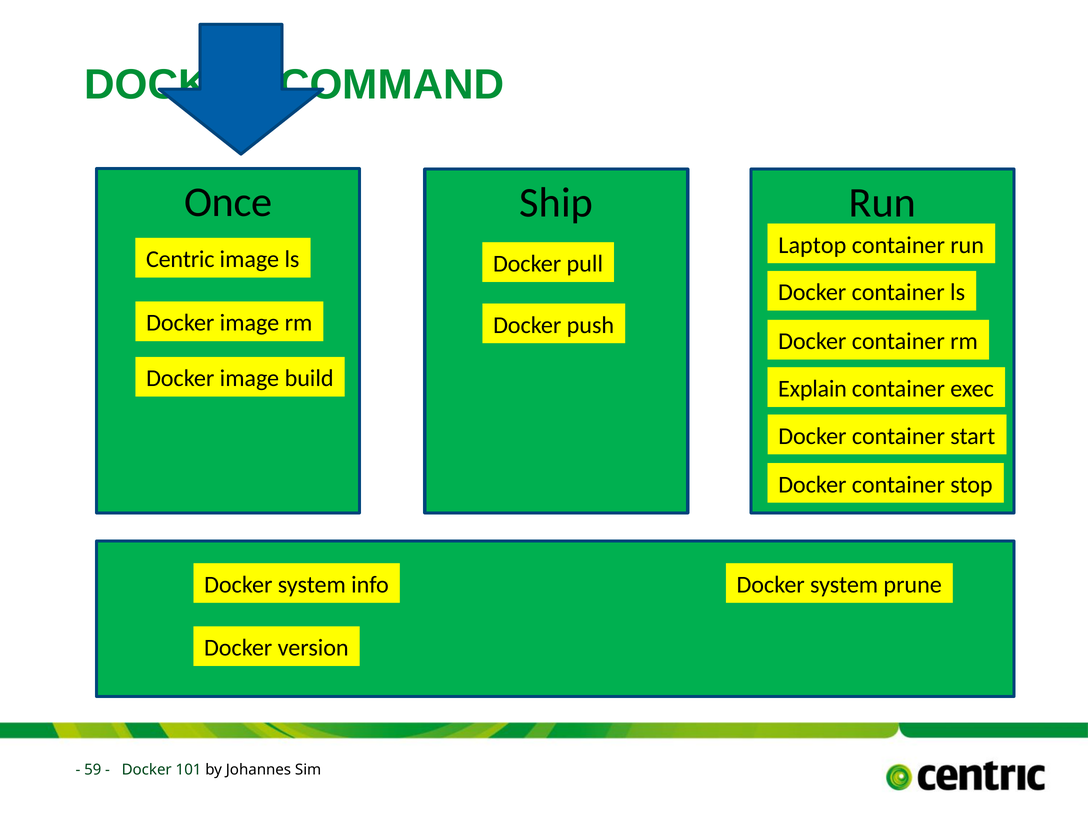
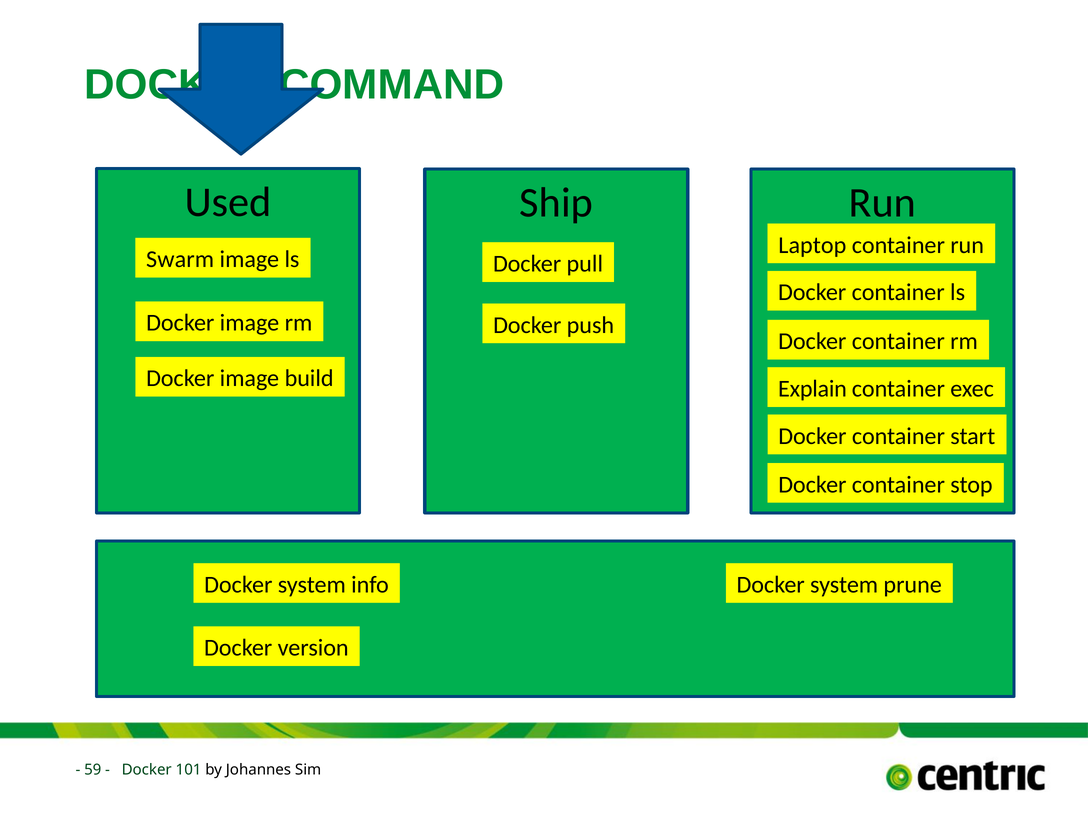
Once: Once -> Used
Centric: Centric -> Swarm
